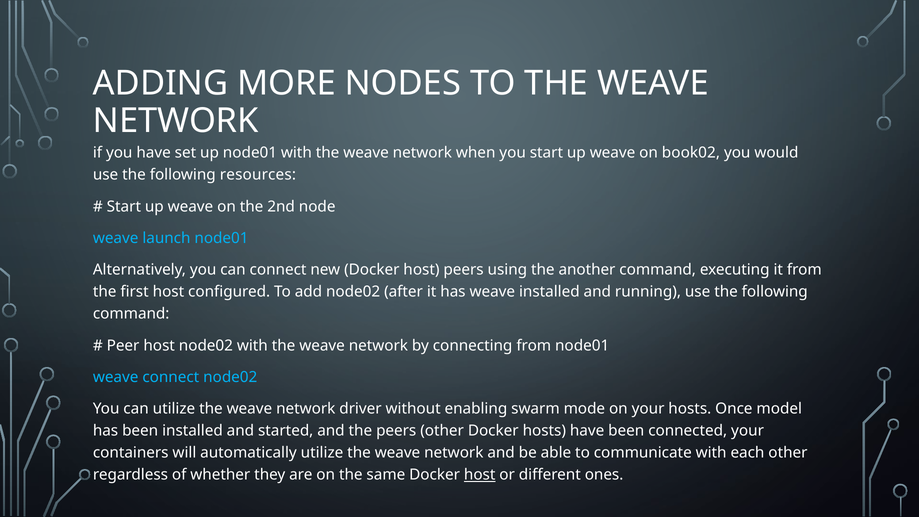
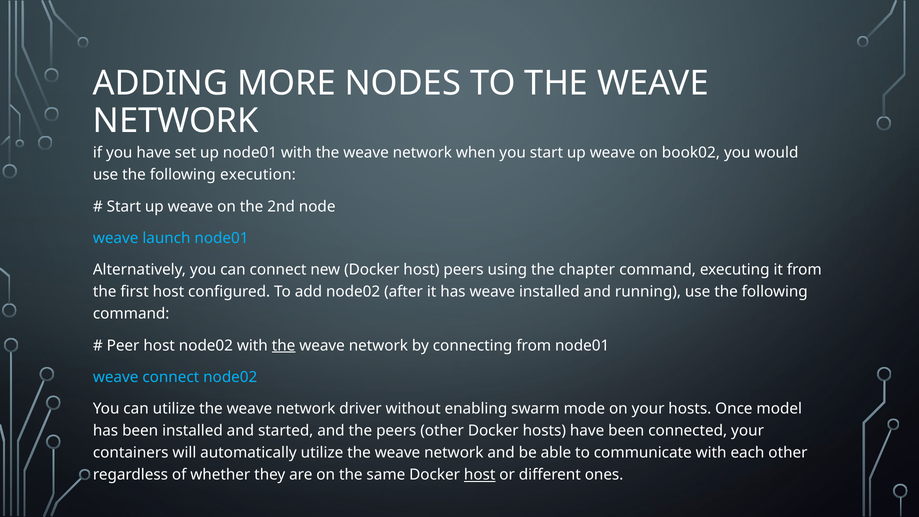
resources: resources -> execution
another: another -> chapter
the at (284, 345) underline: none -> present
